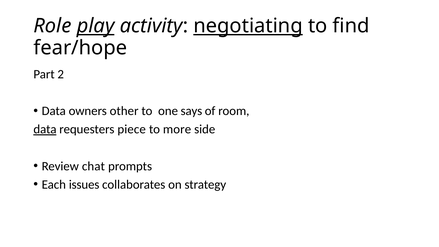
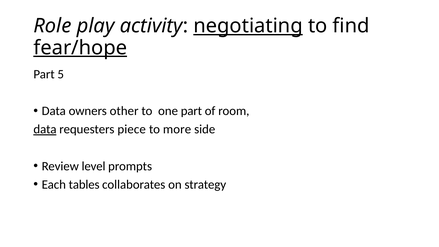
play underline: present -> none
fear/hope underline: none -> present
2: 2 -> 5
one says: says -> part
chat: chat -> level
issues: issues -> tables
